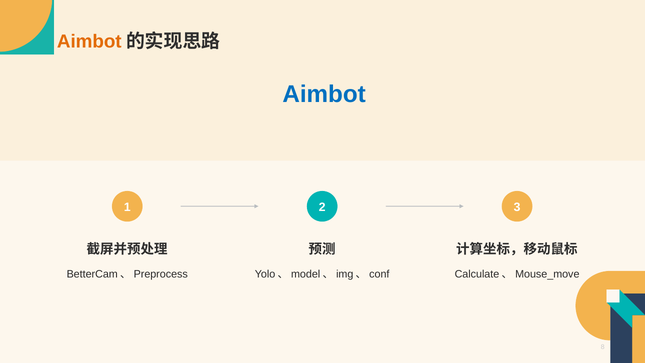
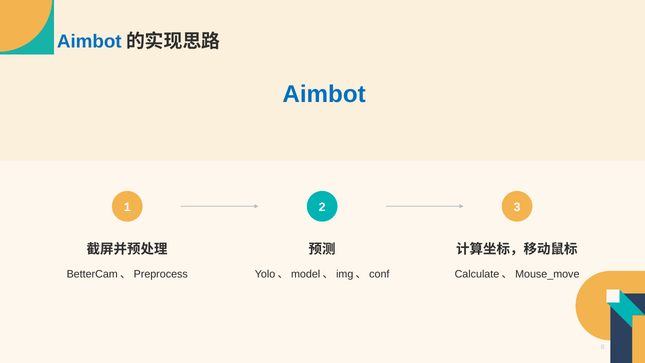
Aimbot at (89, 42) colour: orange -> blue
